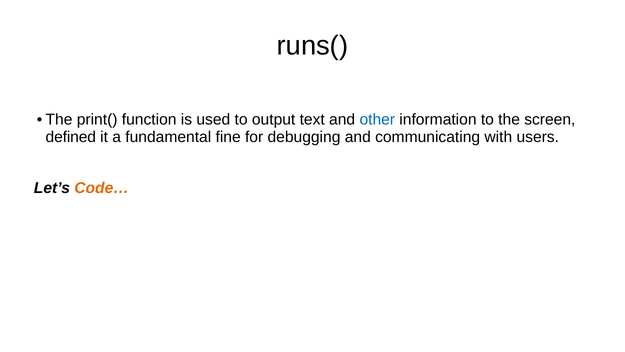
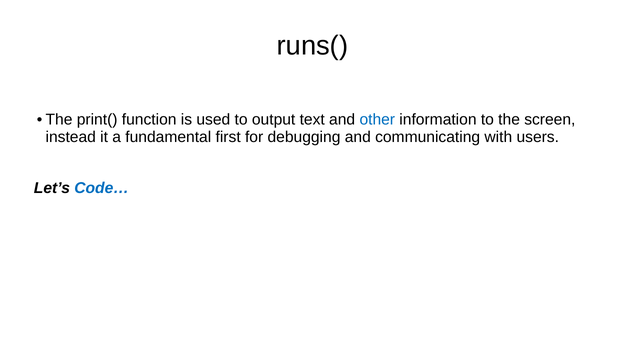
defined: defined -> instead
fine: fine -> first
Code… colour: orange -> blue
